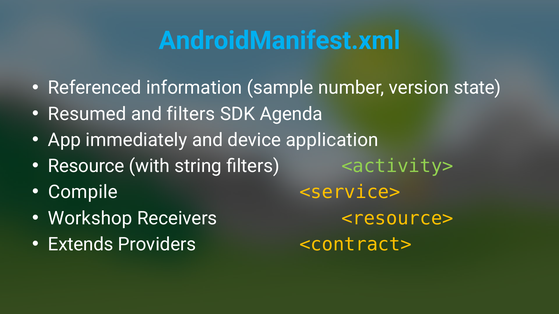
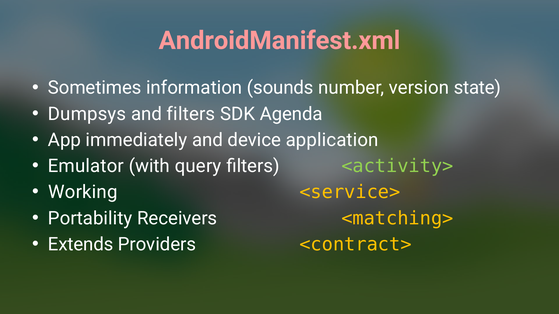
AndroidManifest.xml colour: light blue -> pink
Referenced: Referenced -> Sometimes
sample: sample -> sounds
Resumed: Resumed -> Dumpsys
Resource: Resource -> Emulator
string: string -> query
Compile: Compile -> Working
Workshop: Workshop -> Portability
<resource>: <resource> -> <matching>
